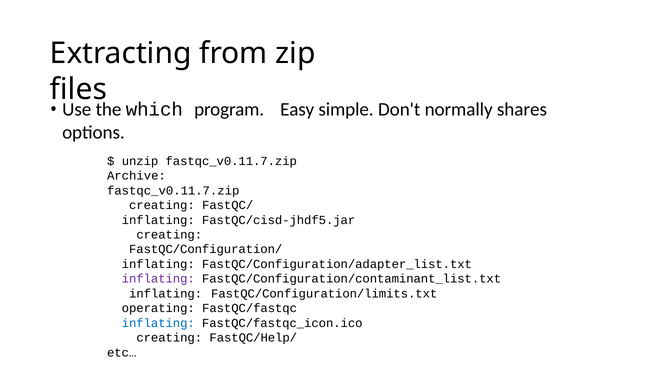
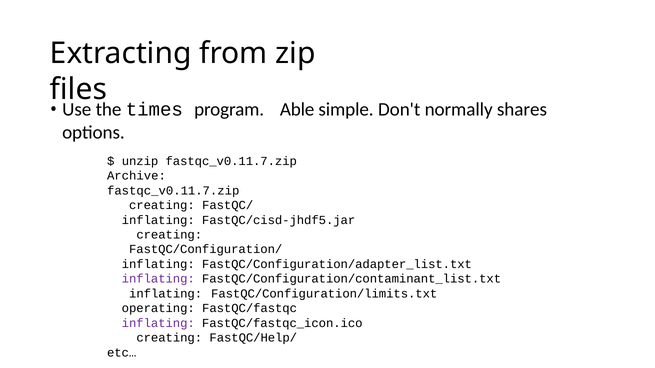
which: which -> times
Easy: Easy -> Able
inflating at (158, 323) colour: blue -> purple
